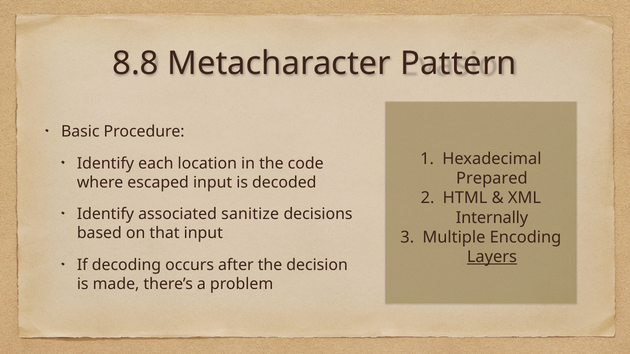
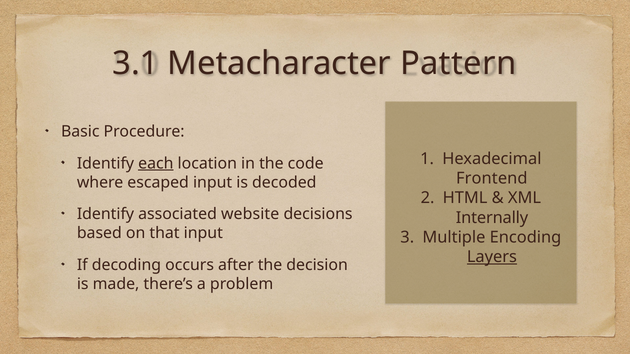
8.8: 8.8 -> 3.1
each underline: none -> present
Prepared: Prepared -> Frontend
sanitize: sanitize -> website
